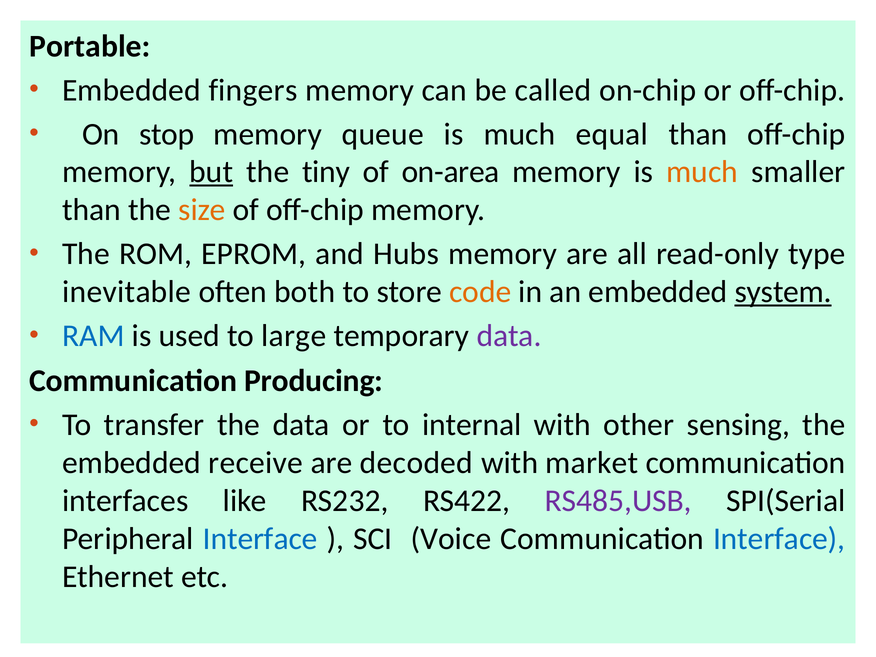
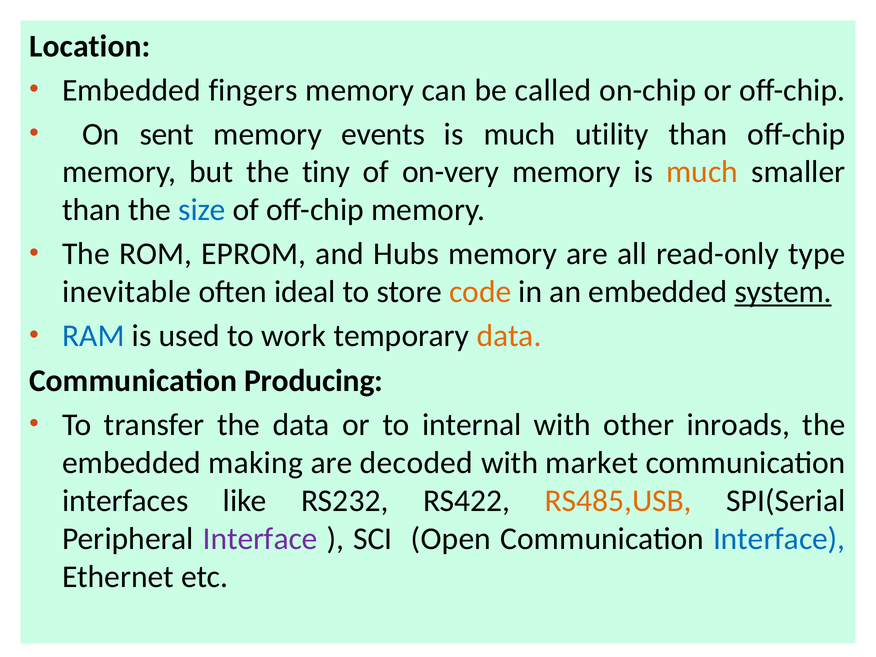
Portable: Portable -> Location
stop: stop -> sent
queue: queue -> events
equal: equal -> utility
but underline: present -> none
on-area: on-area -> on-very
size colour: orange -> blue
both: both -> ideal
large: large -> work
data at (509, 336) colour: purple -> orange
sensing: sensing -> inroads
receive: receive -> making
RS485,USB colour: purple -> orange
Interface at (260, 539) colour: blue -> purple
Voice: Voice -> Open
